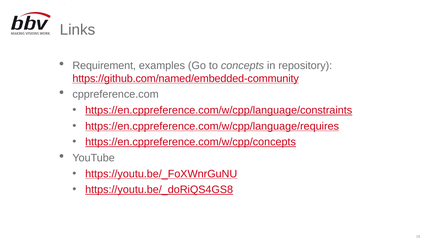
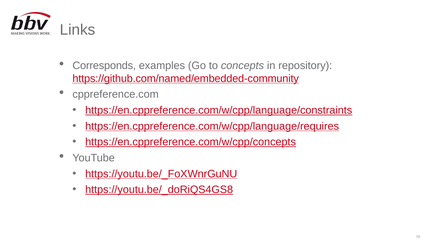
Requirement: Requirement -> Corresponds
